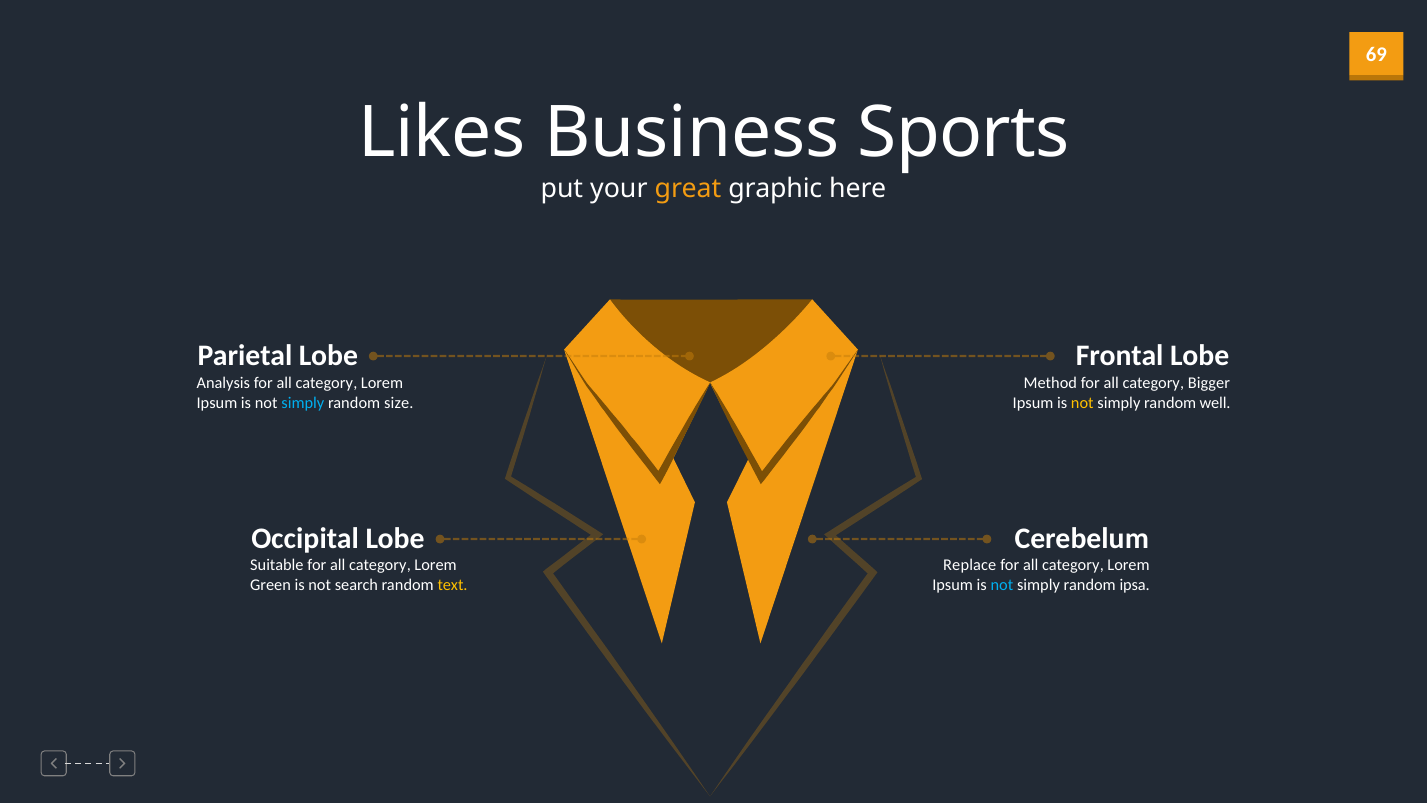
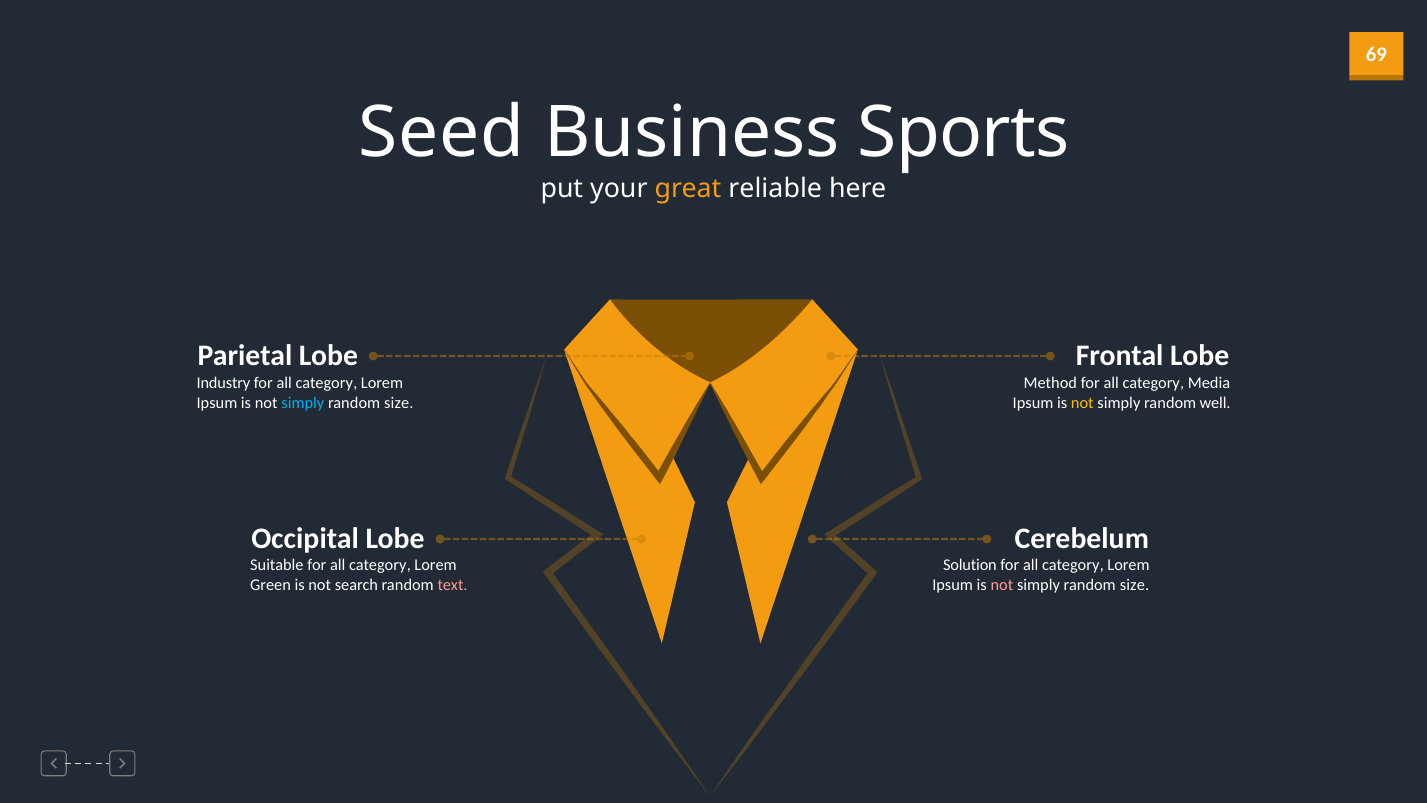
Likes: Likes -> Seed
graphic: graphic -> reliable
Analysis: Analysis -> Industry
Bigger: Bigger -> Media
Replace: Replace -> Solution
text colour: yellow -> pink
not at (1002, 585) colour: light blue -> pink
ipsa at (1135, 585): ipsa -> size
